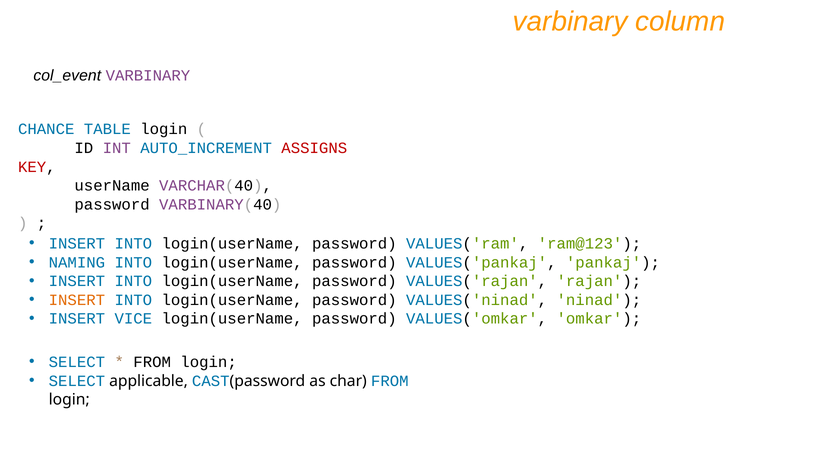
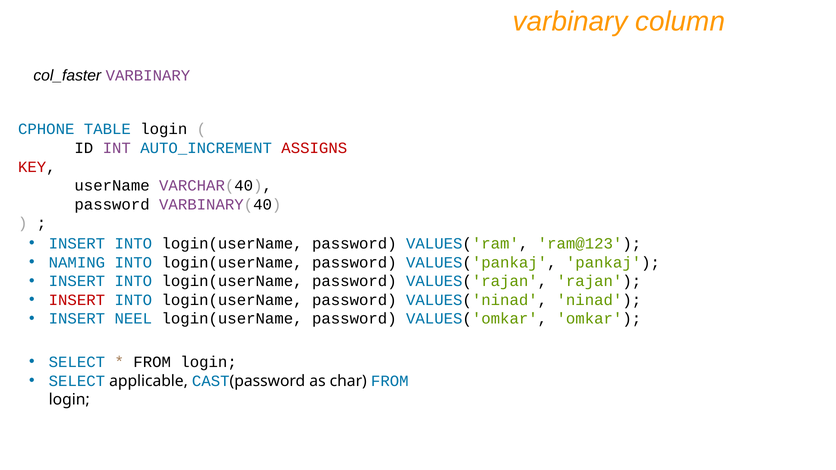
col_event: col_event -> col_faster
CHANCE: CHANCE -> CPHONE
INSERT at (77, 300) colour: orange -> red
VICE: VICE -> NEEL
